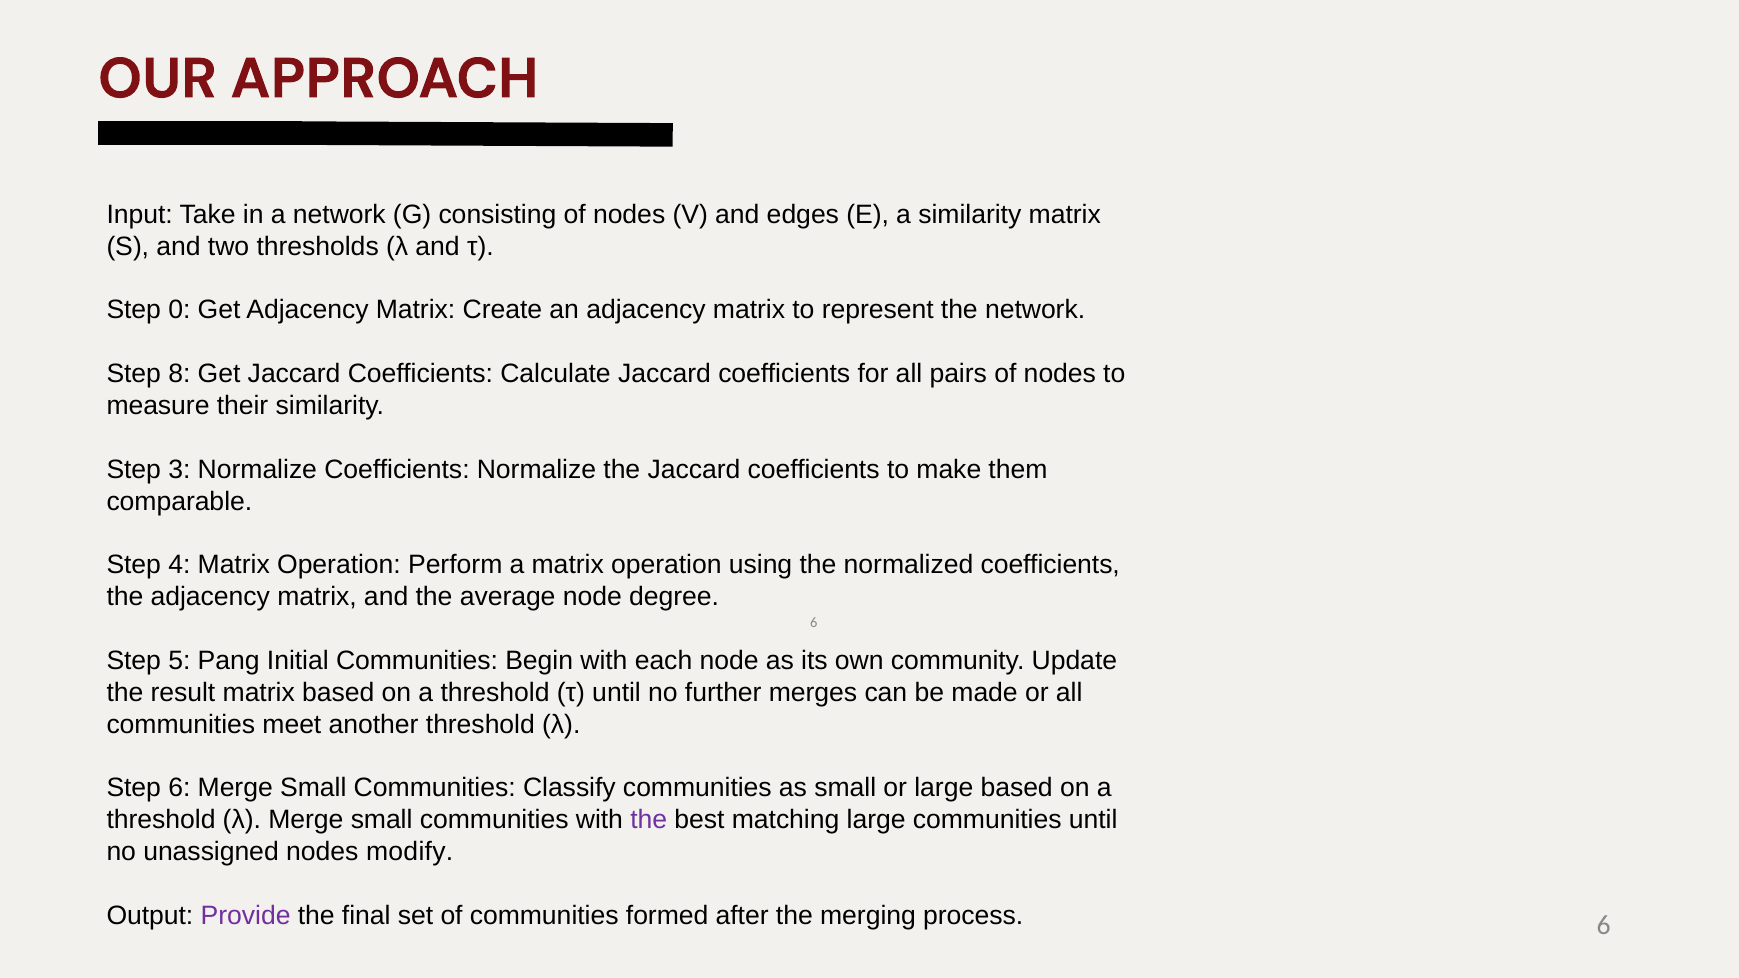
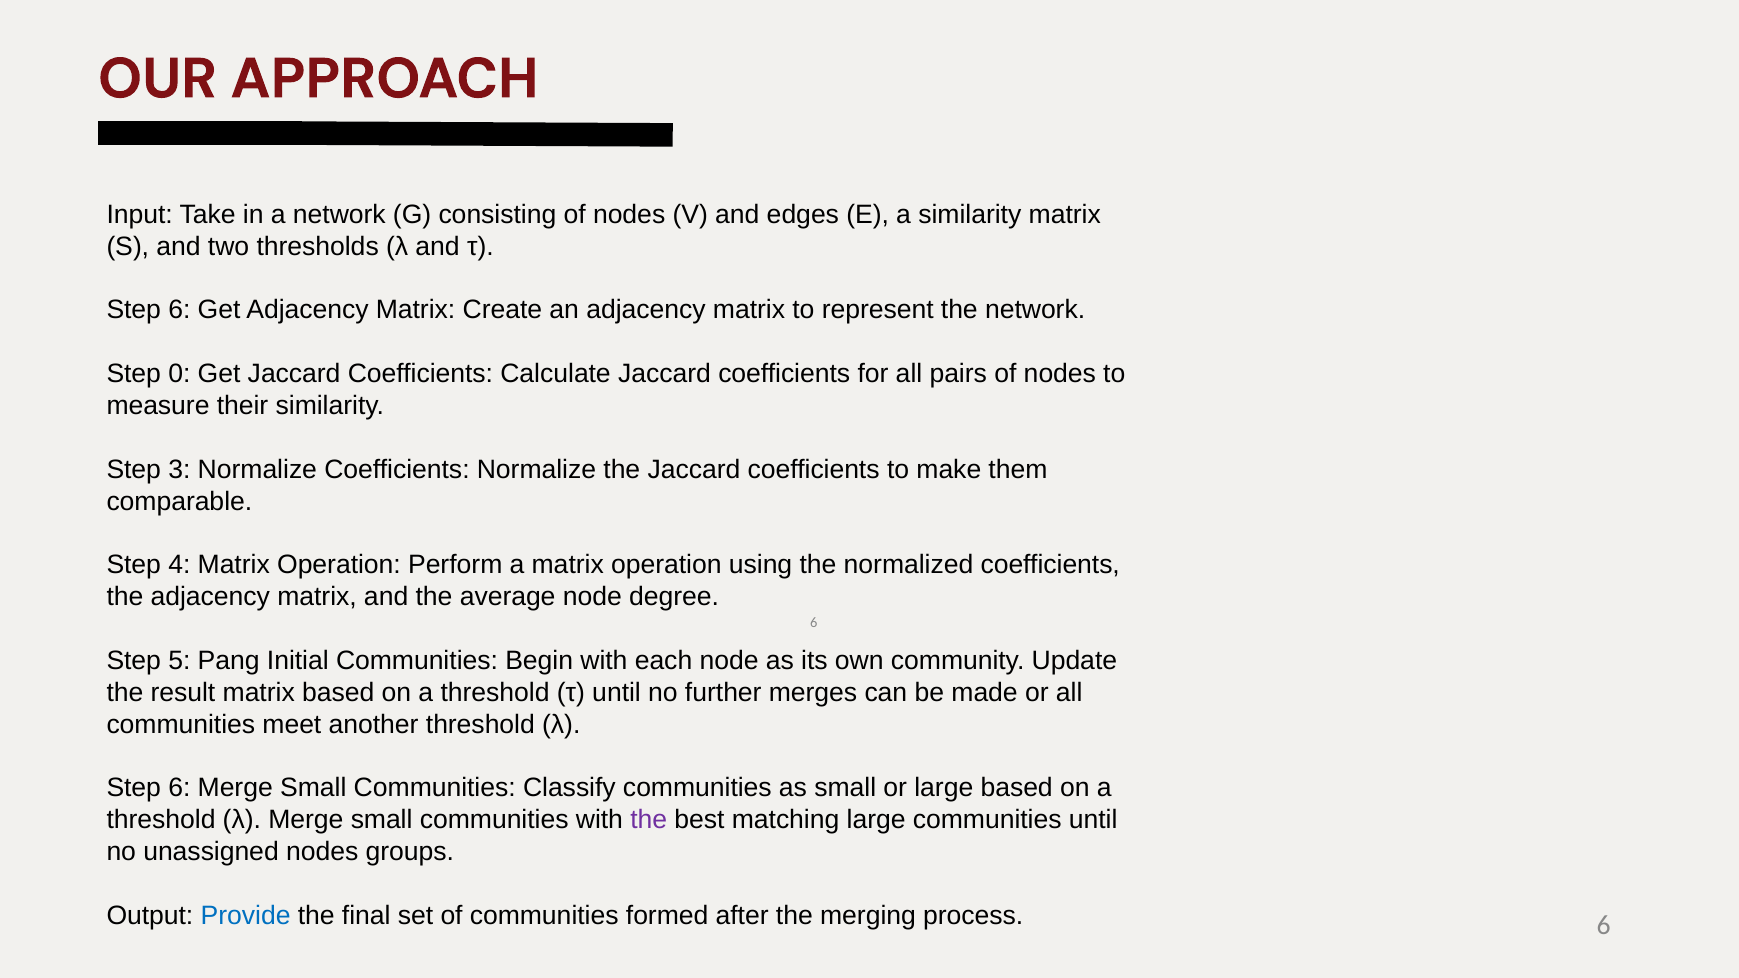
0 at (179, 310): 0 -> 6
8: 8 -> 0
modify: modify -> groups
Provide colour: purple -> blue
